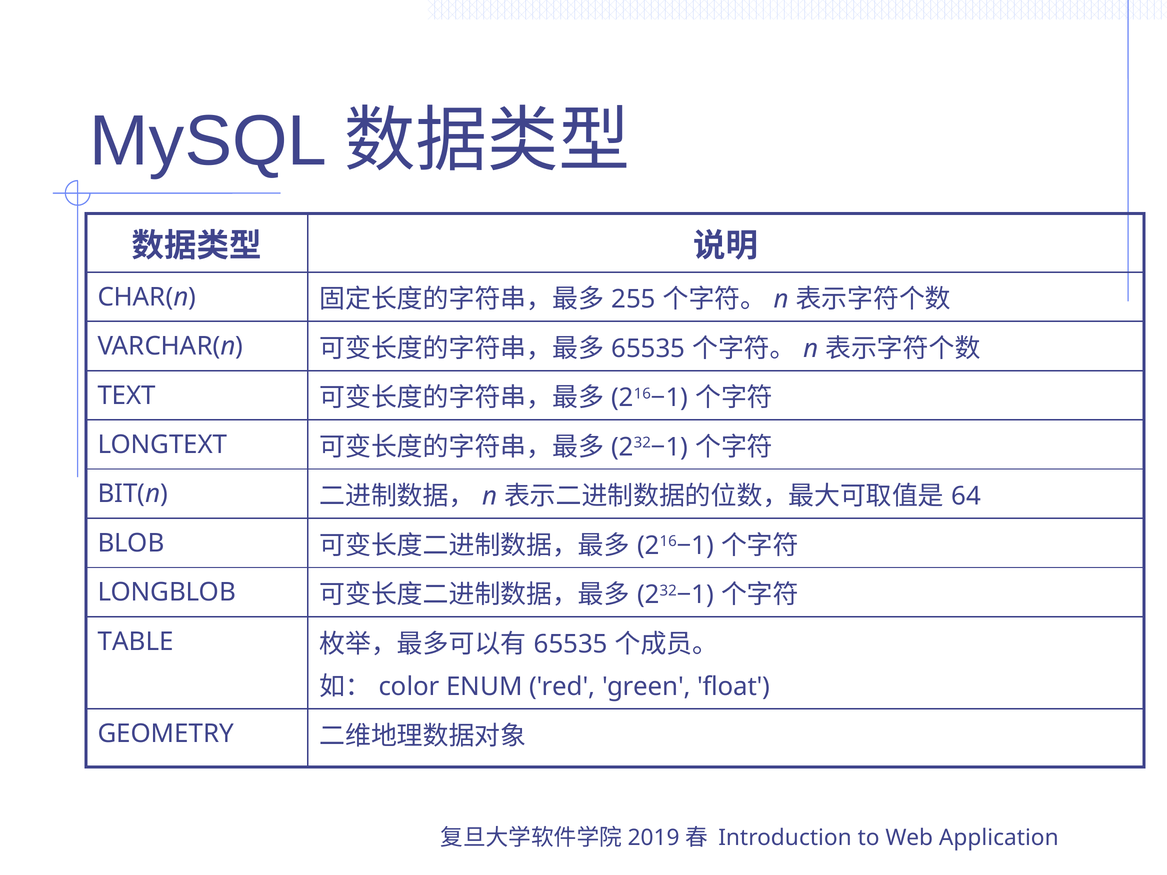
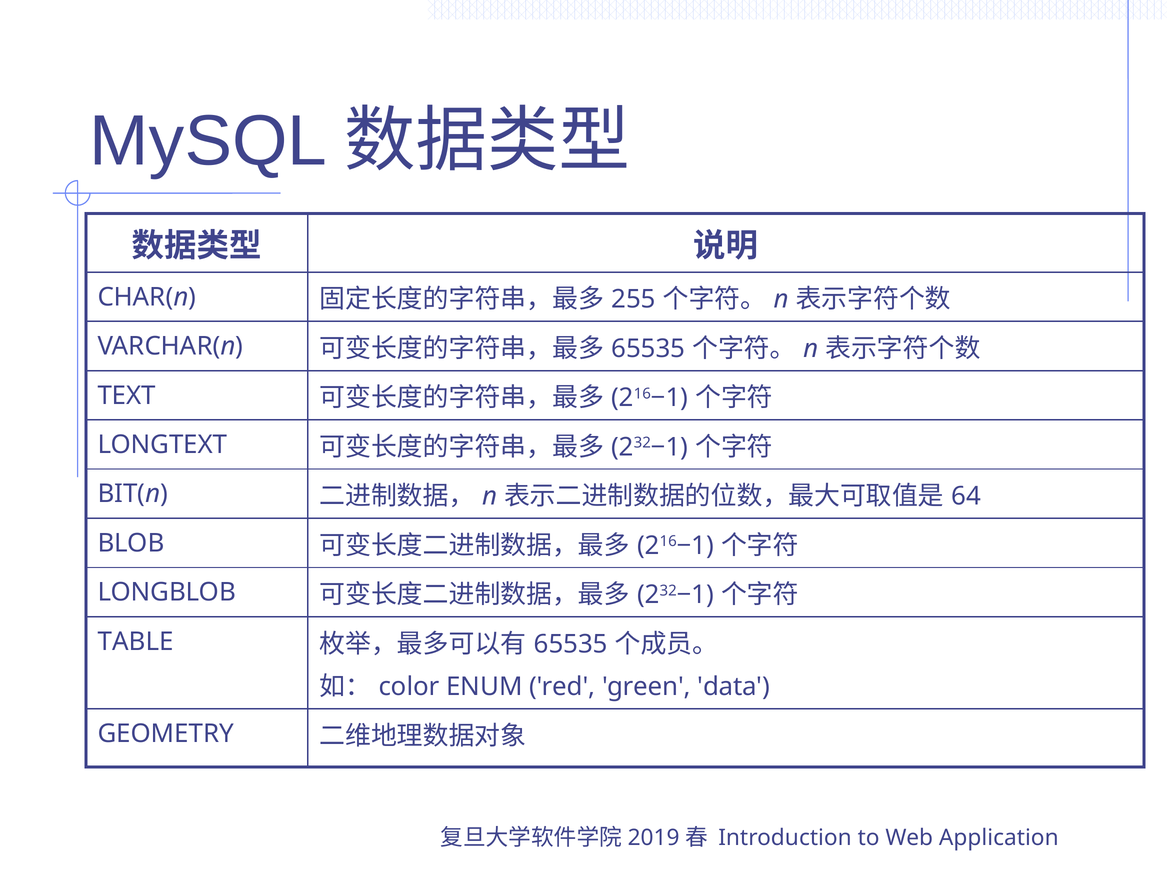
float: float -> data
